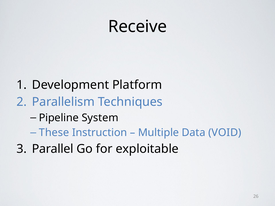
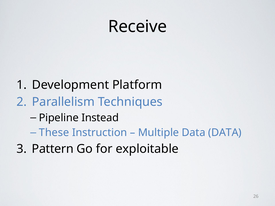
System: System -> Instead
Data VOID: VOID -> DATA
Parallel: Parallel -> Pattern
